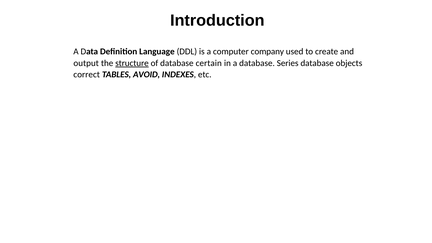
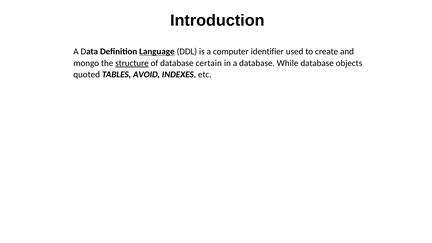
Language underline: none -> present
company: company -> identifier
output: output -> mongo
Series: Series -> While
correct: correct -> quoted
